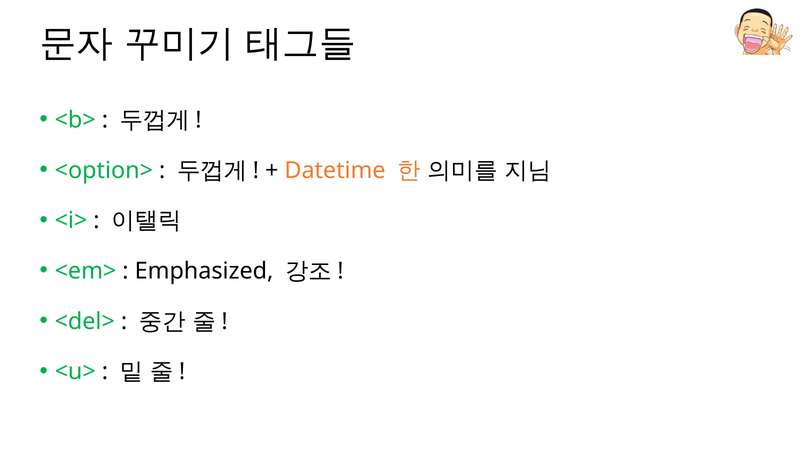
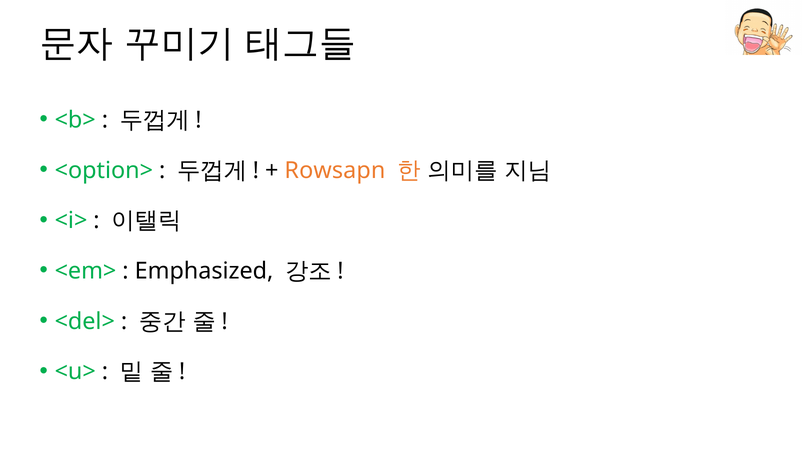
Datetime: Datetime -> Rowsapn
